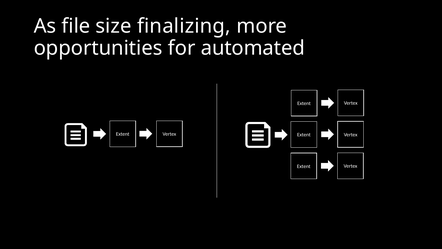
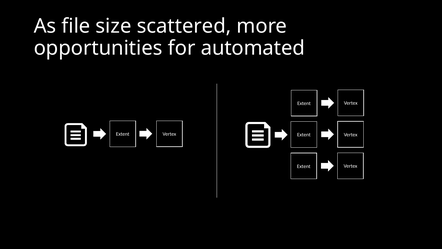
finalizing: finalizing -> scattered
